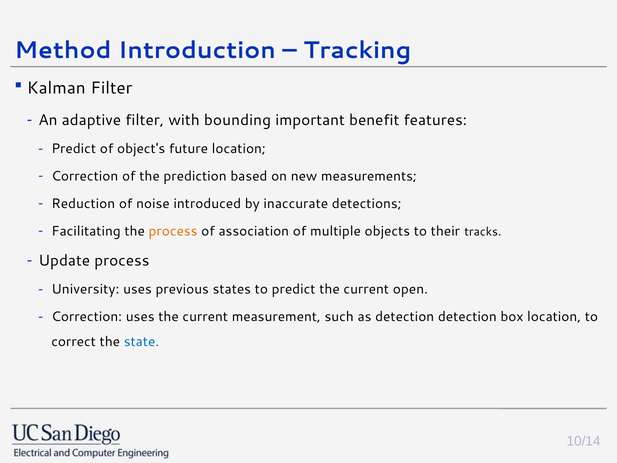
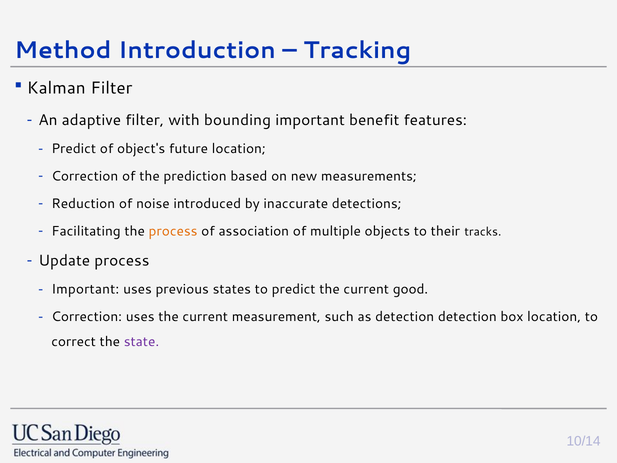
University at (85, 289): University -> Important
open: open -> good
state colour: blue -> purple
